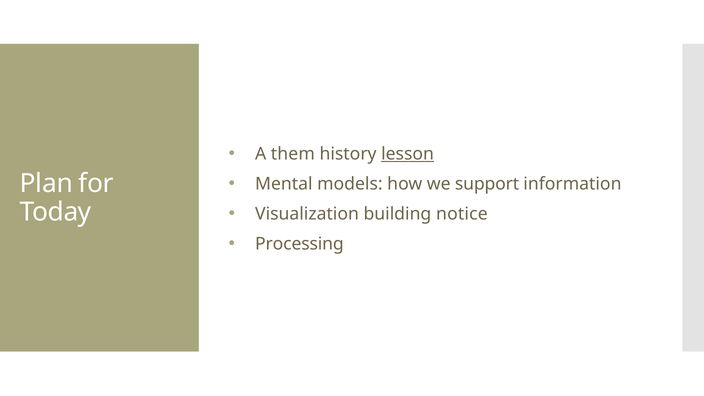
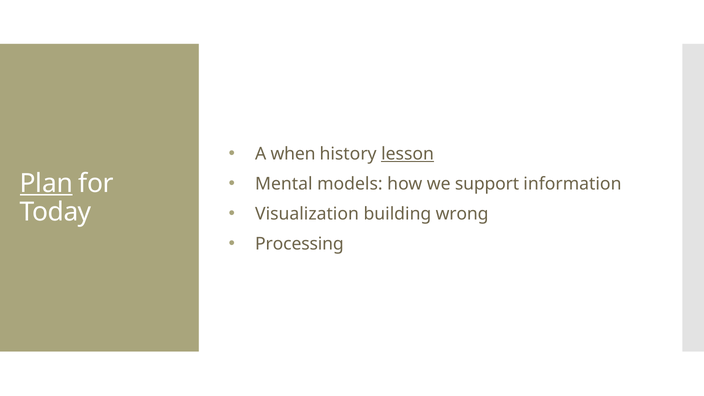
them: them -> when
Plan underline: none -> present
notice: notice -> wrong
